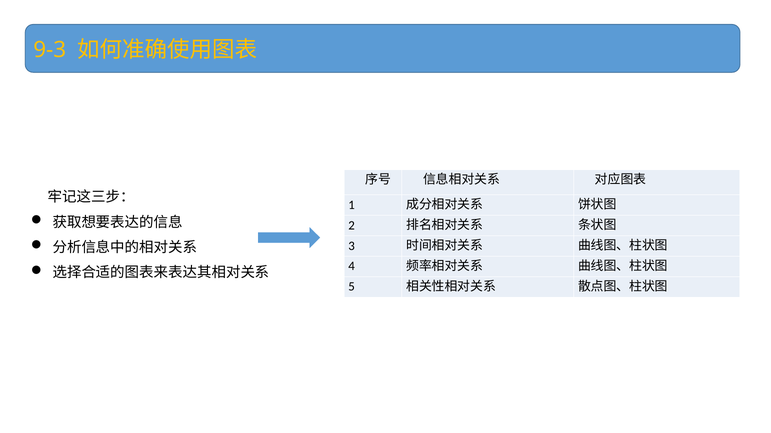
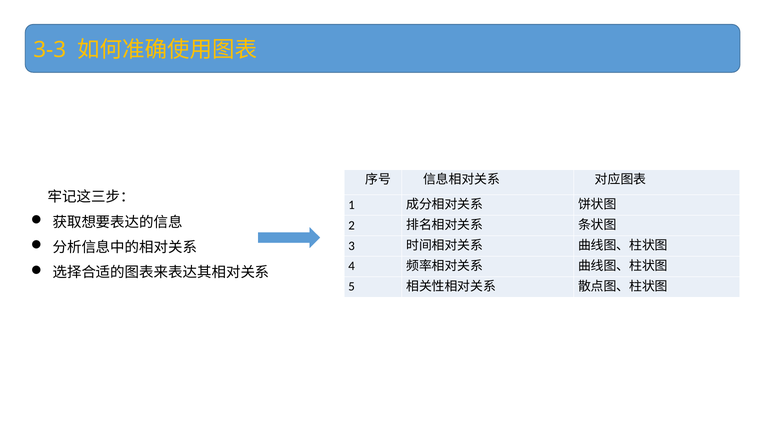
9-3: 9-3 -> 3-3
